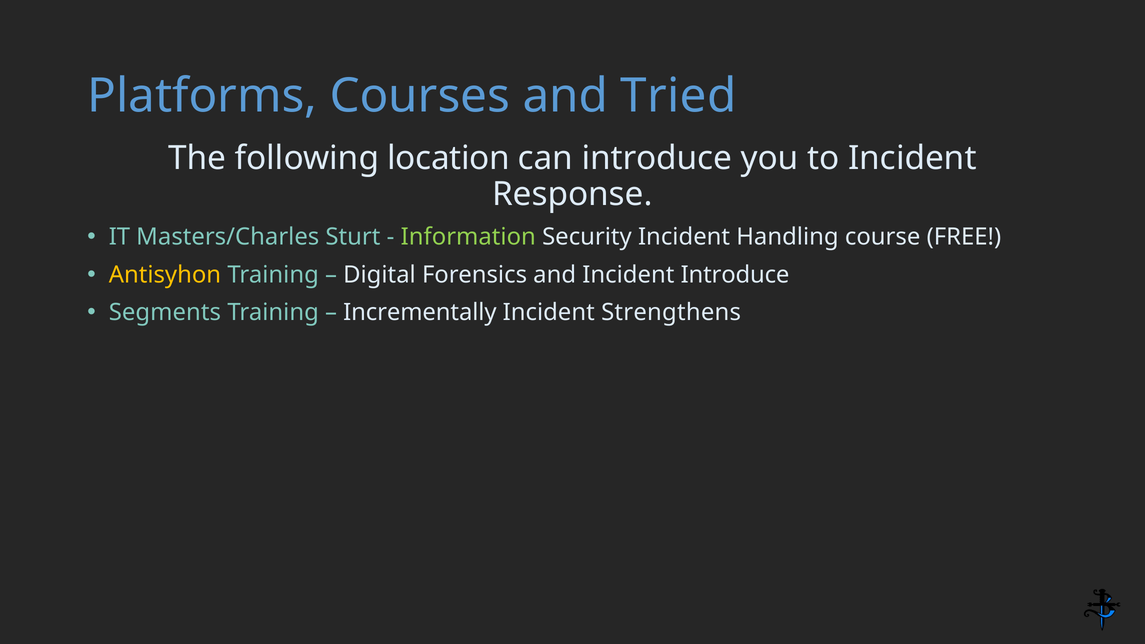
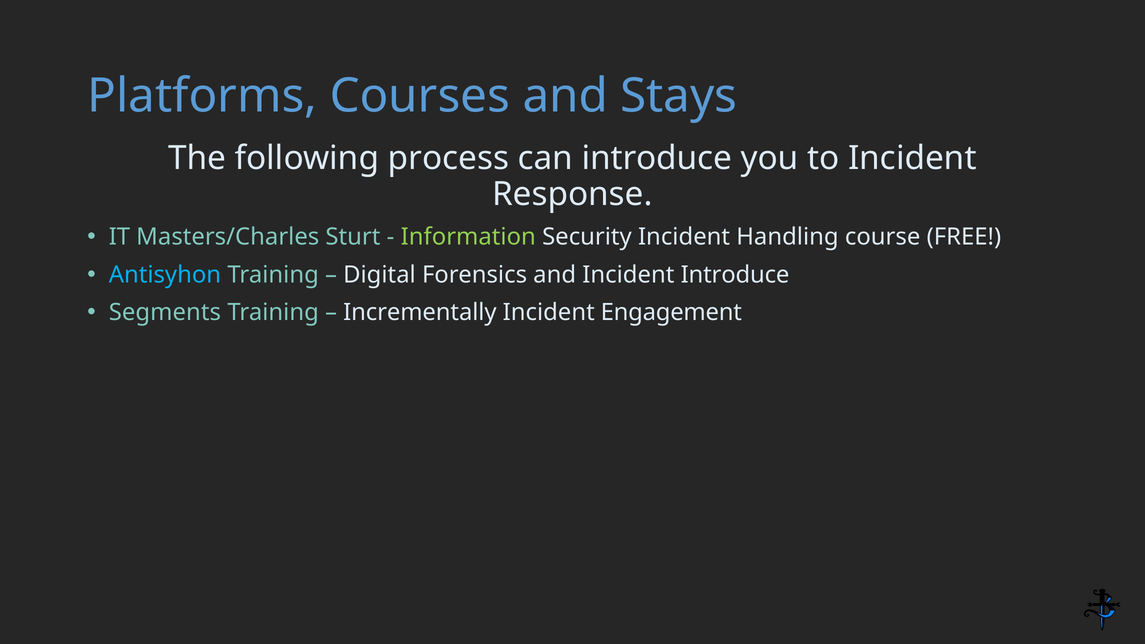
Tried: Tried -> Stays
location: location -> process
Antisyhon colour: yellow -> light blue
Strengthens: Strengthens -> Engagement
